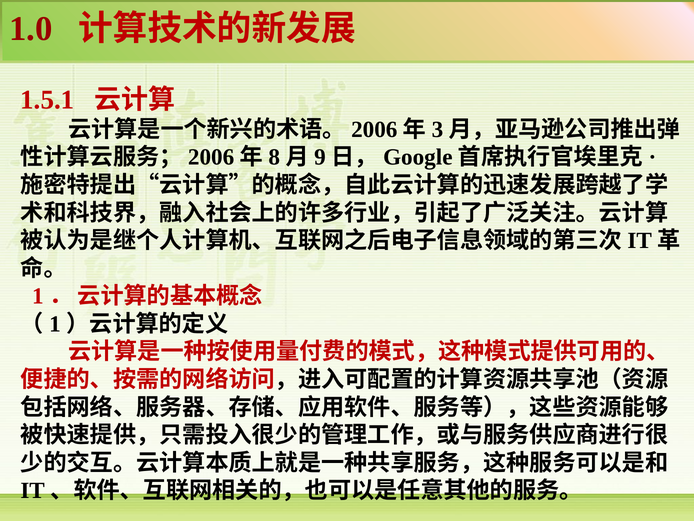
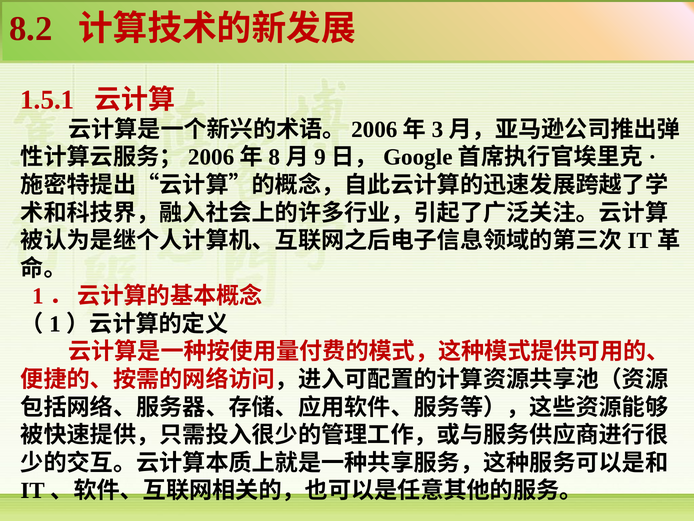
1.0: 1.0 -> 8.2
